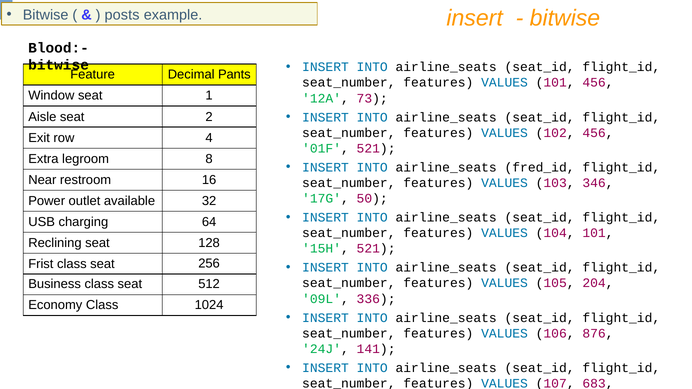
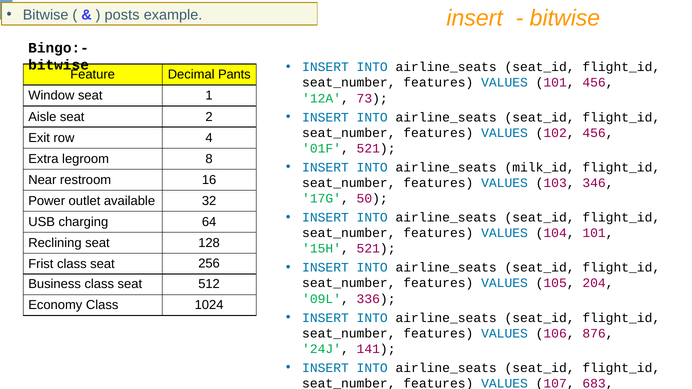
Blood:-: Blood:- -> Bingo:-
fred_id: fred_id -> milk_id
